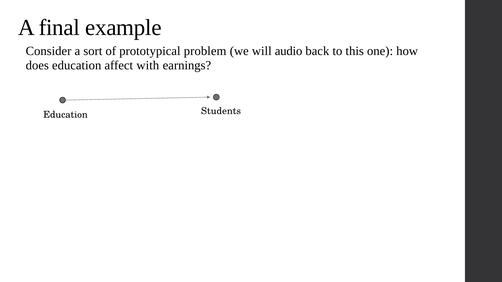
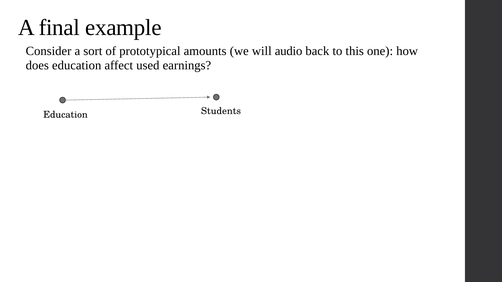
problem: problem -> amounts
with: with -> used
